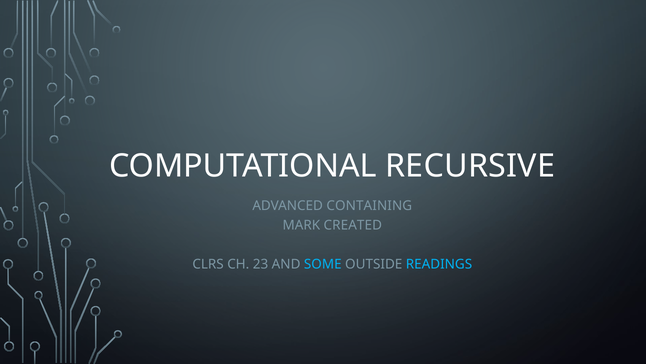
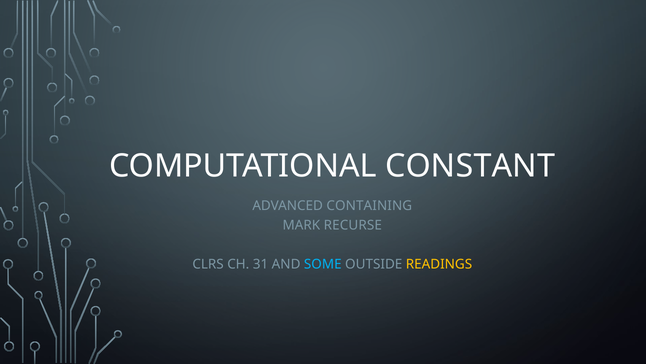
RECURSIVE: RECURSIVE -> CONSTANT
CREATED: CREATED -> RECURSE
23: 23 -> 31
READINGS colour: light blue -> yellow
